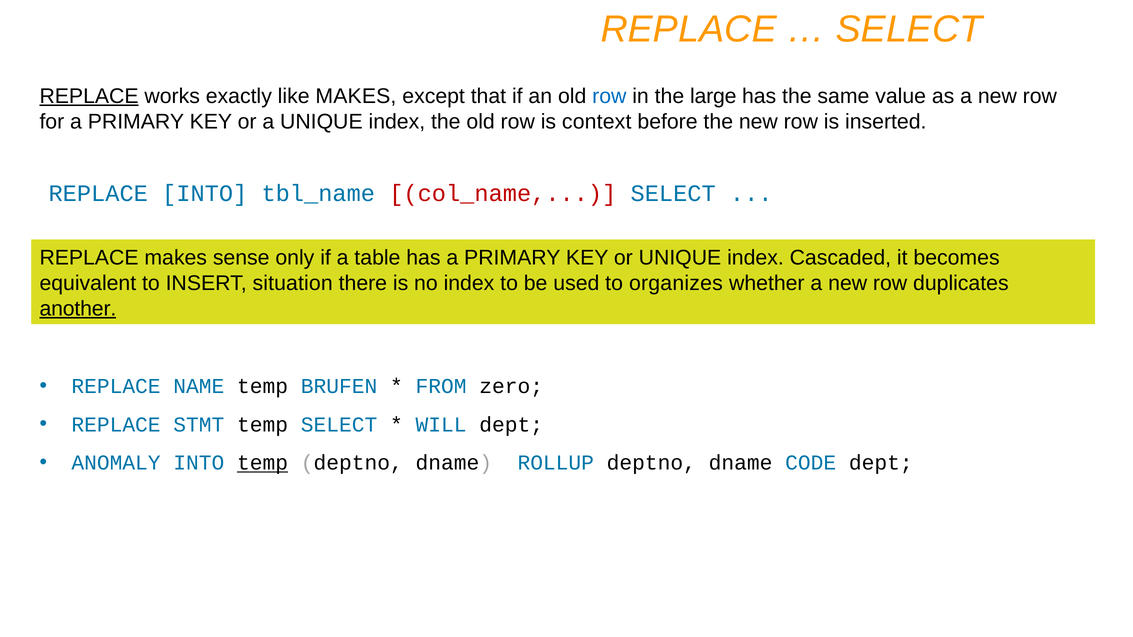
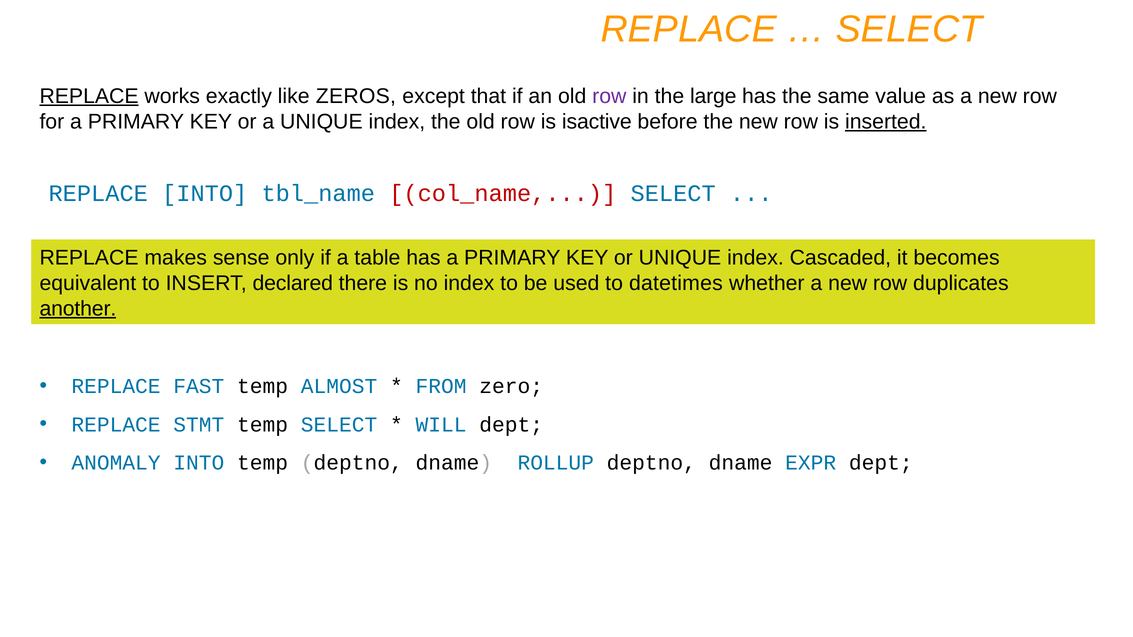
like MAKES: MAKES -> ZEROS
row at (609, 96) colour: blue -> purple
context: context -> isactive
inserted underline: none -> present
situation: situation -> declared
organizes: organizes -> datetimes
NAME: NAME -> FAST
BRUFEN: BRUFEN -> ALMOST
temp at (263, 463) underline: present -> none
CODE: CODE -> EXPR
